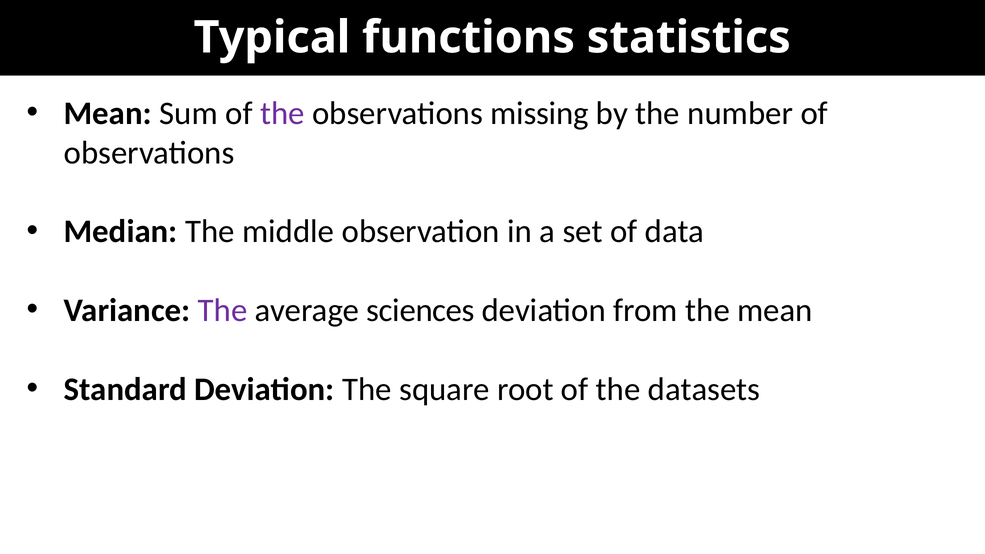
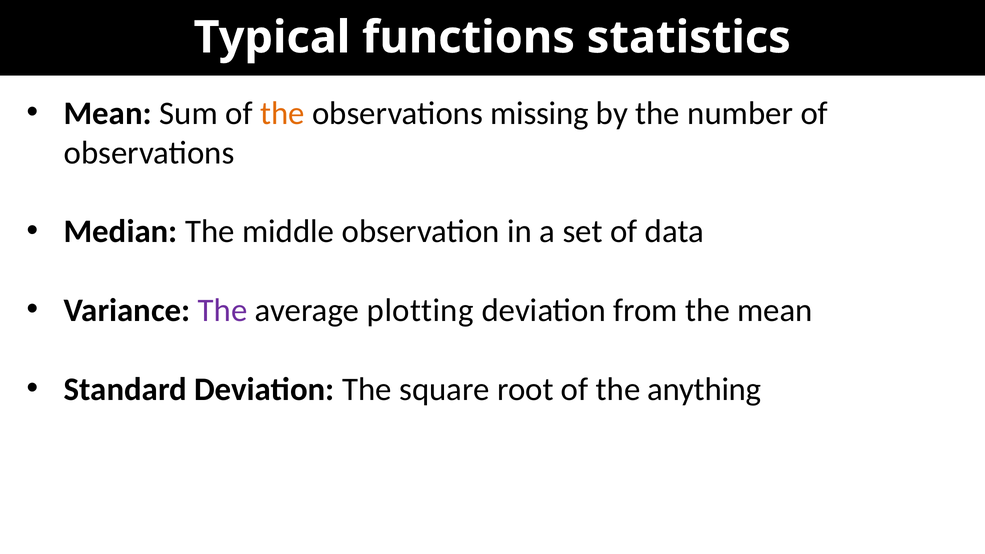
the at (282, 113) colour: purple -> orange
sciences: sciences -> plotting
datasets: datasets -> anything
